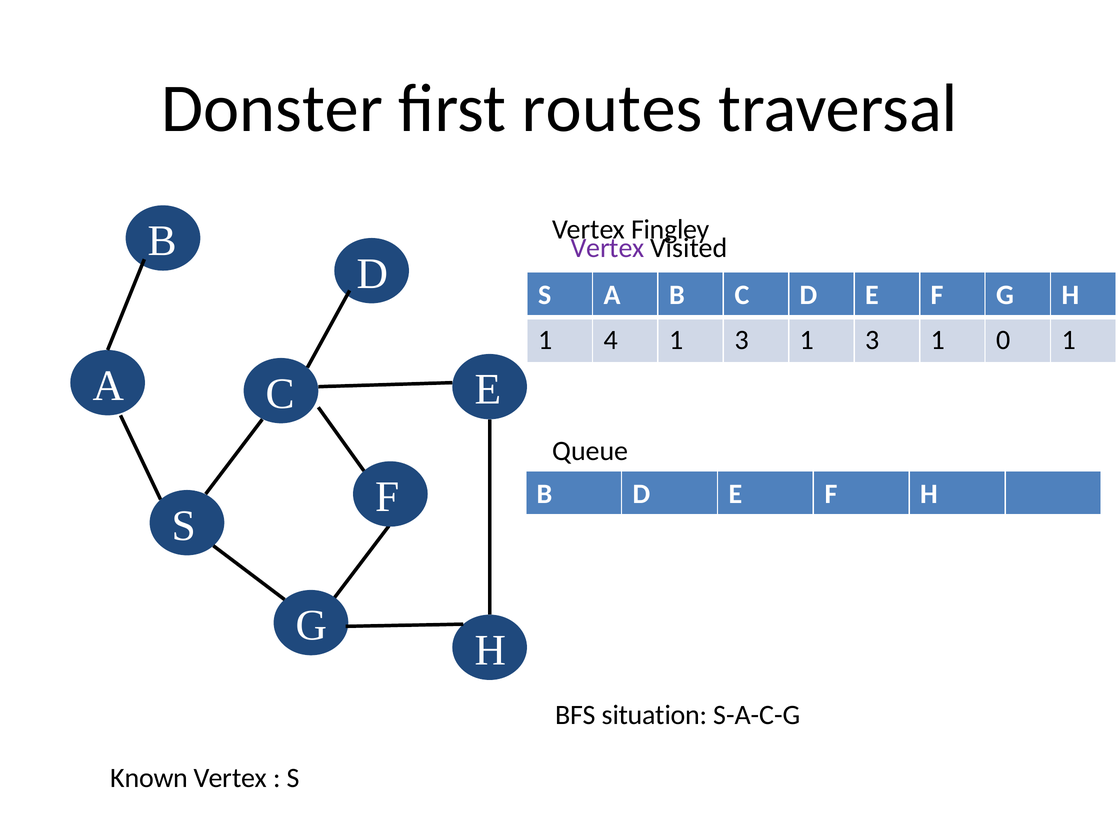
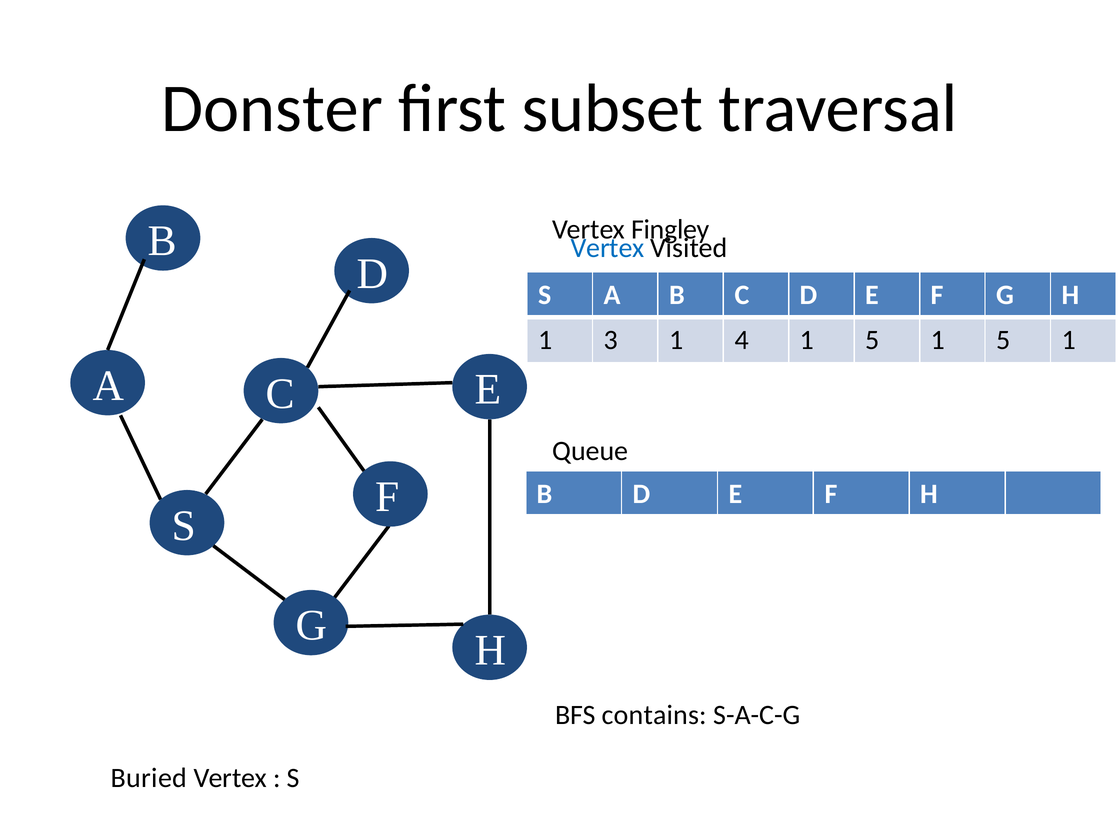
routes: routes -> subset
Vertex at (608, 248) colour: purple -> blue
4: 4 -> 3
3 at (742, 340): 3 -> 4
3 at (872, 340): 3 -> 5
0 at (1003, 340): 0 -> 5
situation: situation -> contains
Known: Known -> Buried
